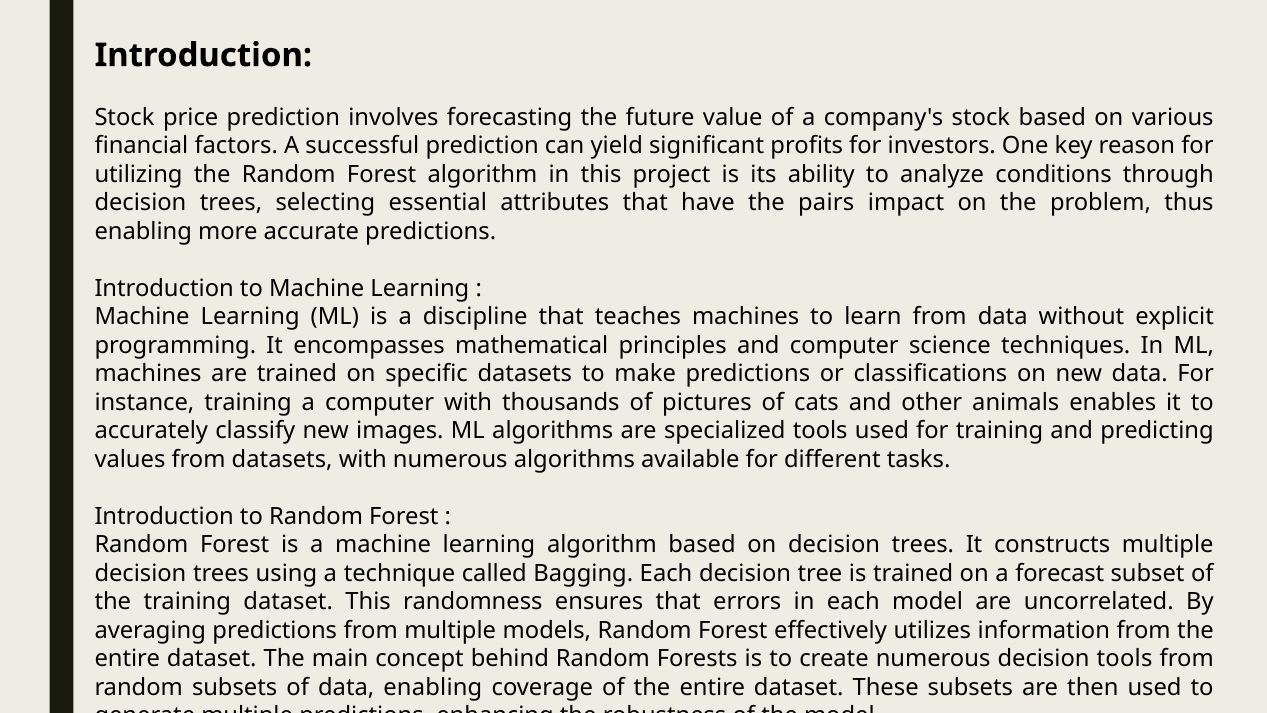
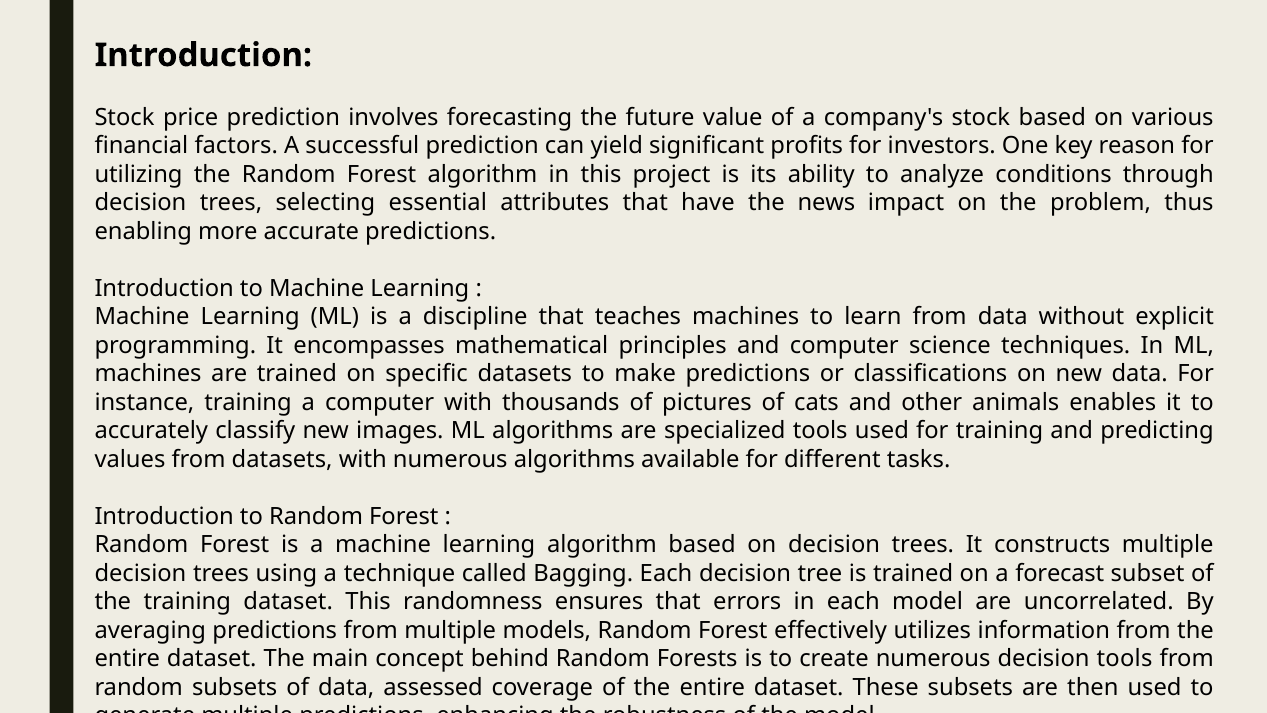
pairs: pairs -> news
data enabling: enabling -> assessed
